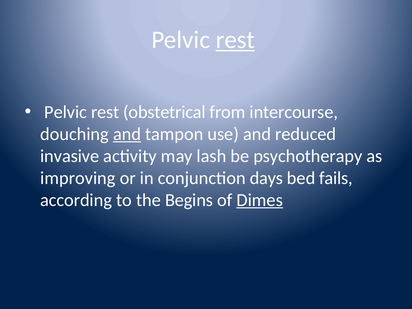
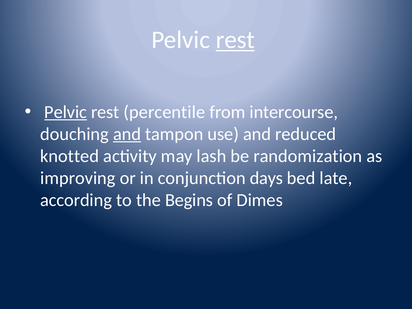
Pelvic at (66, 112) underline: none -> present
obstetrical: obstetrical -> percentile
invasive: invasive -> knotted
psychotherapy: psychotherapy -> randomization
fails: fails -> late
Dimes underline: present -> none
